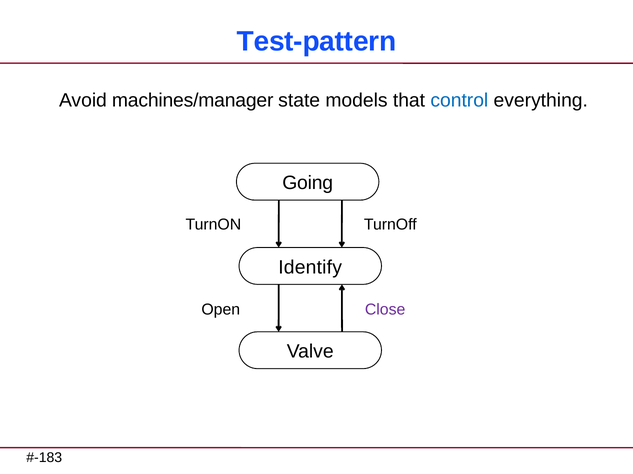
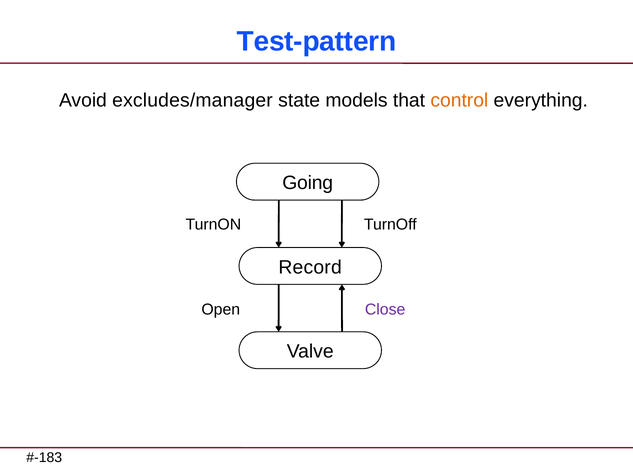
machines/manager: machines/manager -> excludes/manager
control colour: blue -> orange
Identify: Identify -> Record
